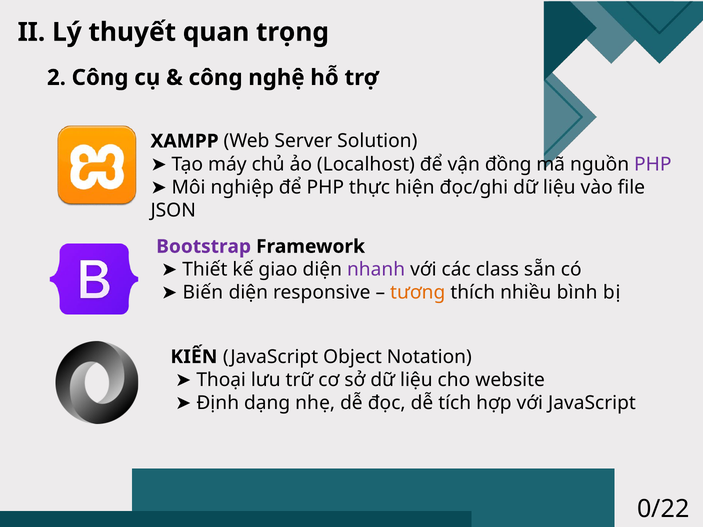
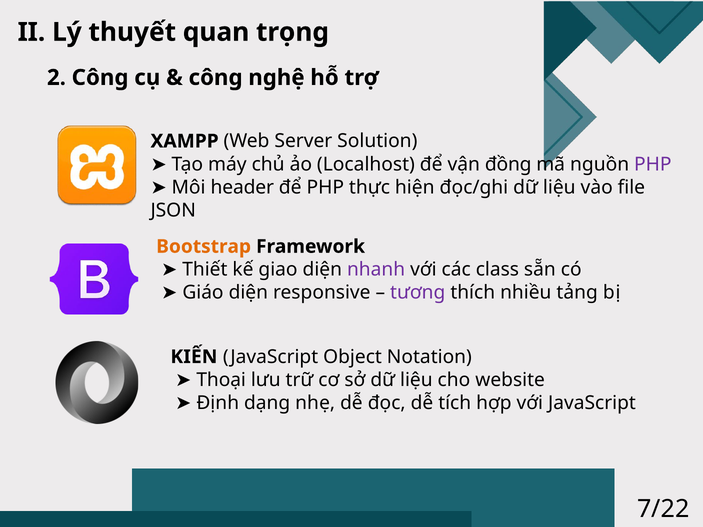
nghiệp: nghiệp -> header
Bootstrap colour: purple -> orange
Biến: Biến -> Giáo
tương colour: orange -> purple
bình: bình -> tảng
0/22: 0/22 -> 7/22
